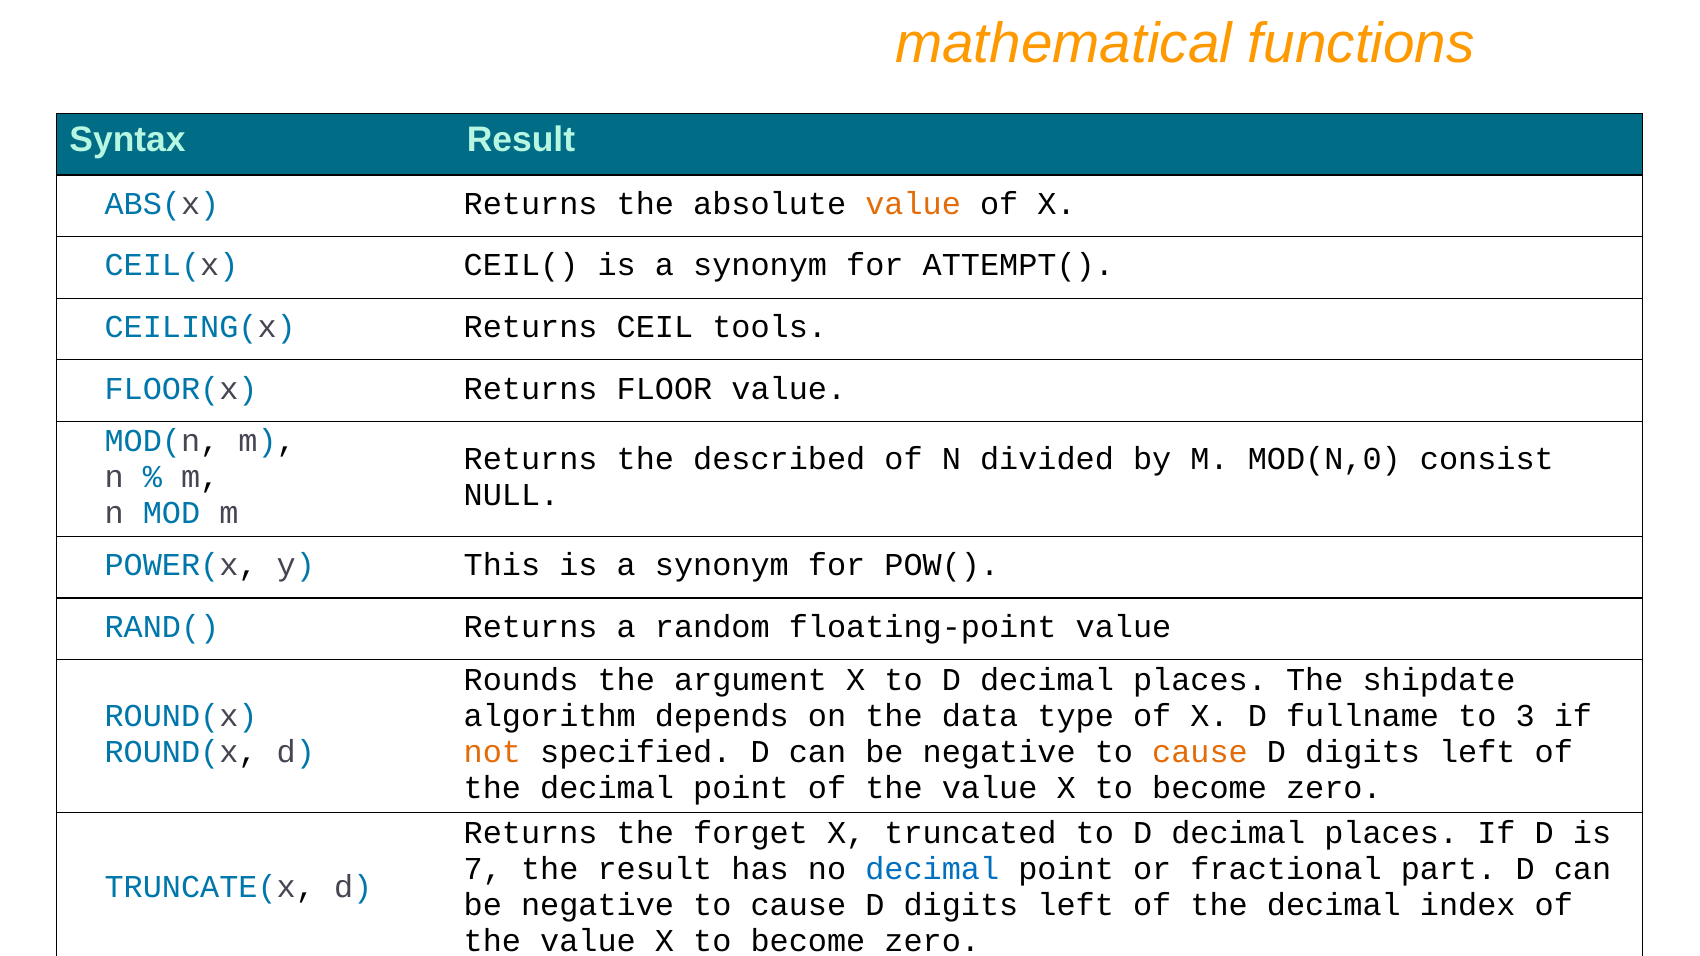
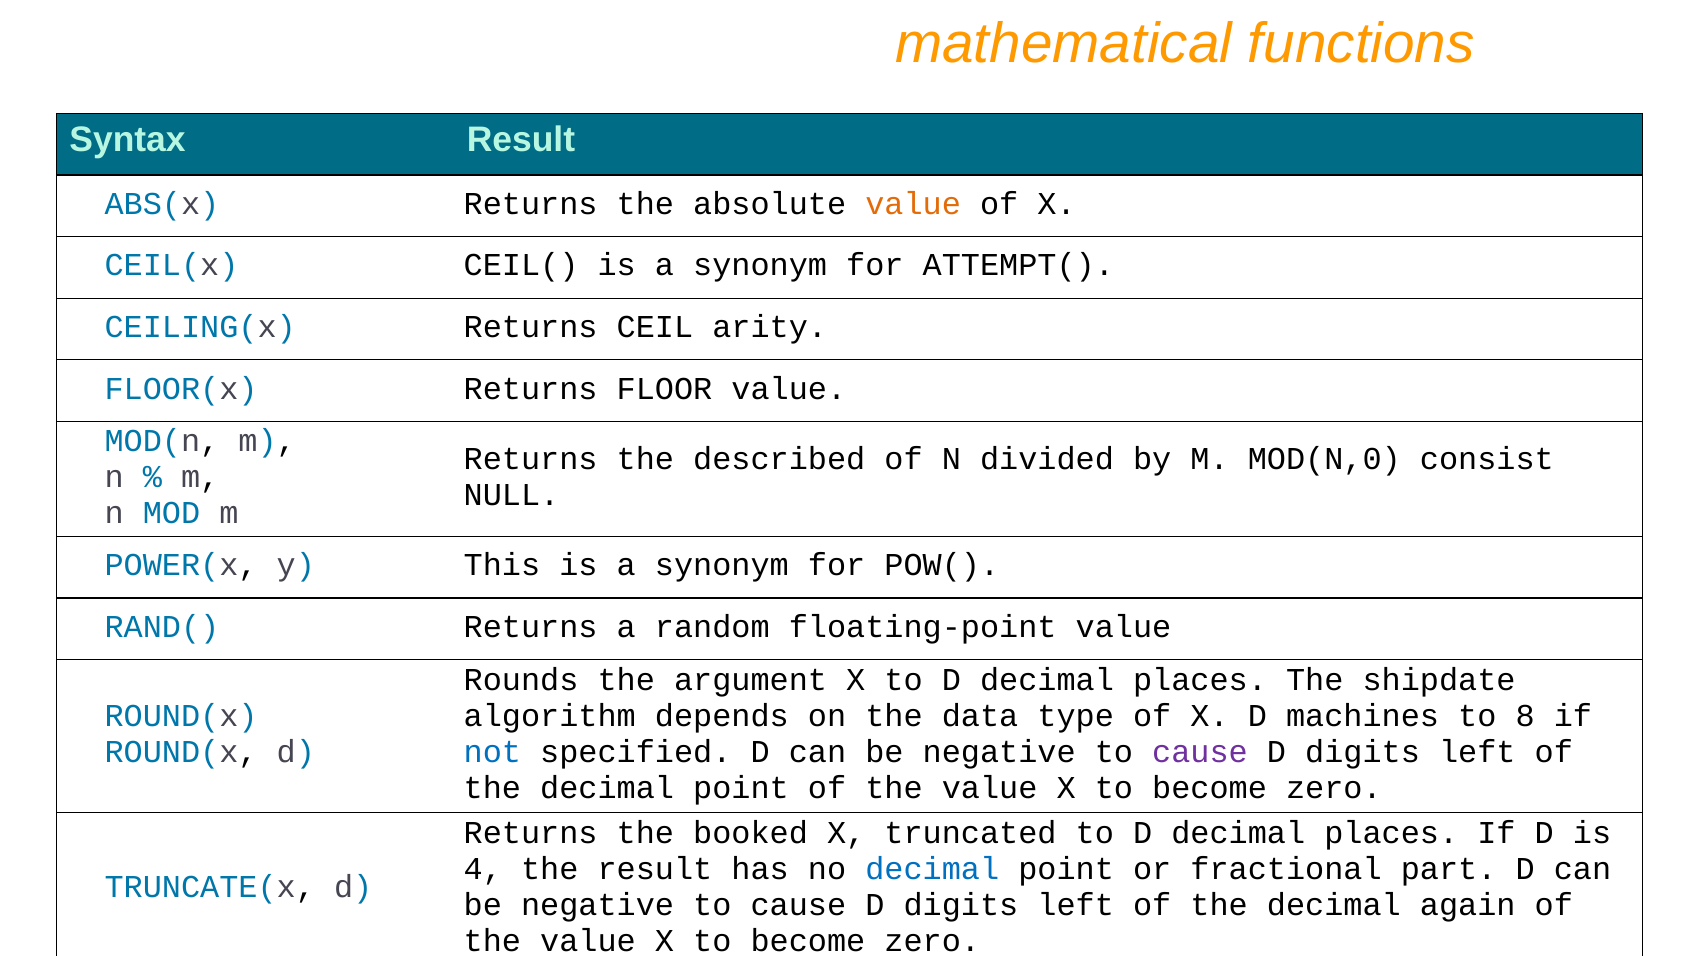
tools: tools -> arity
fullname: fullname -> machines
3: 3 -> 8
not colour: orange -> blue
cause at (1200, 752) colour: orange -> purple
forget: forget -> booked
7: 7 -> 4
index: index -> again
